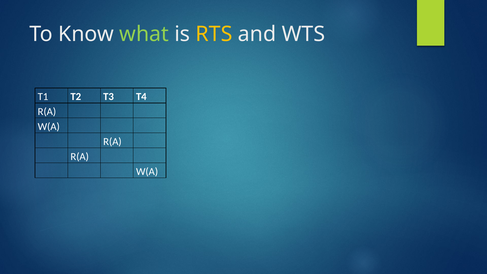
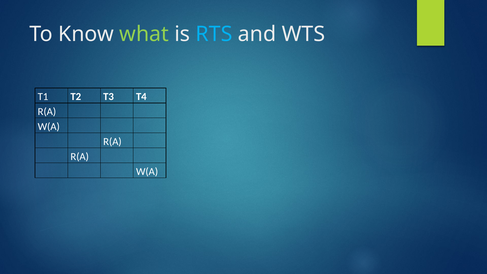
RTS colour: yellow -> light blue
